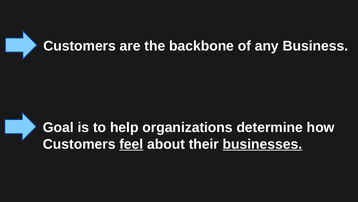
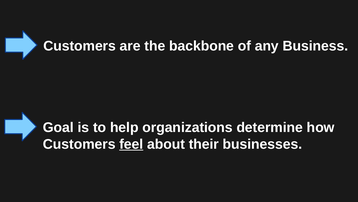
businesses underline: present -> none
